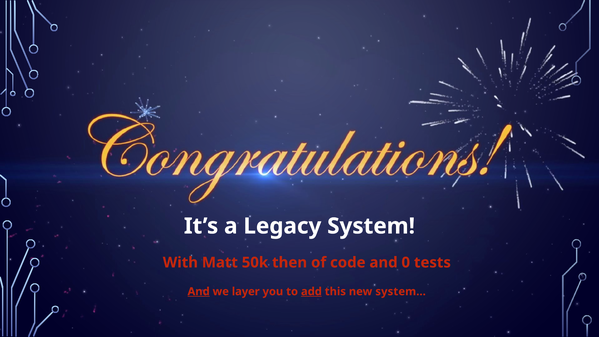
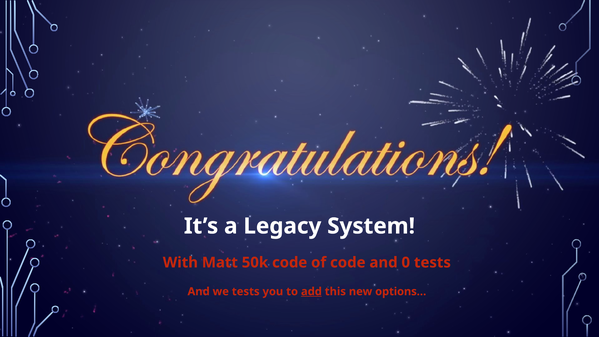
50k then: then -> code
And at (199, 291) underline: present -> none
we layer: layer -> tests
system…: system… -> options…
